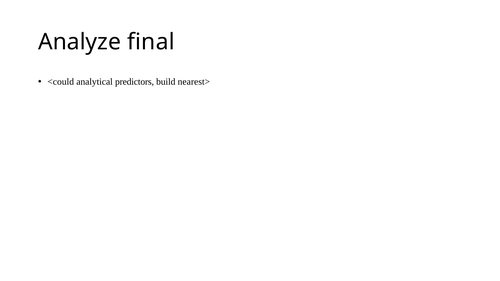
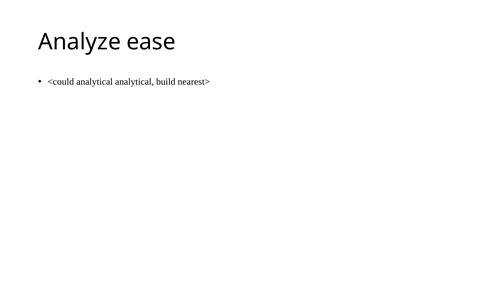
final: final -> ease
analytical predictors: predictors -> analytical
